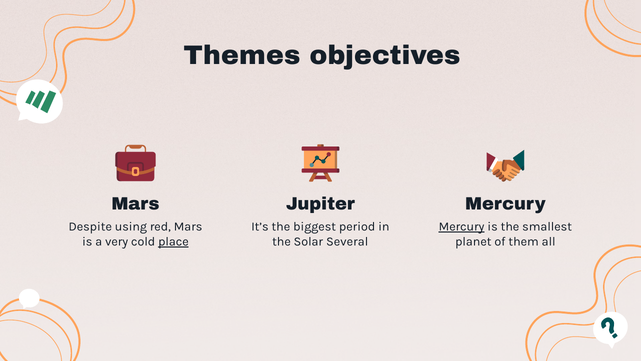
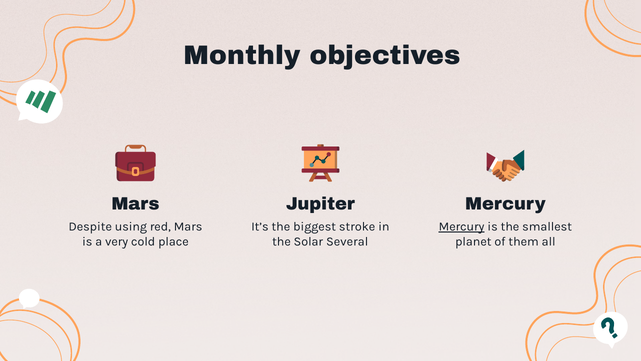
Themes: Themes -> Monthly
period: period -> stroke
place underline: present -> none
